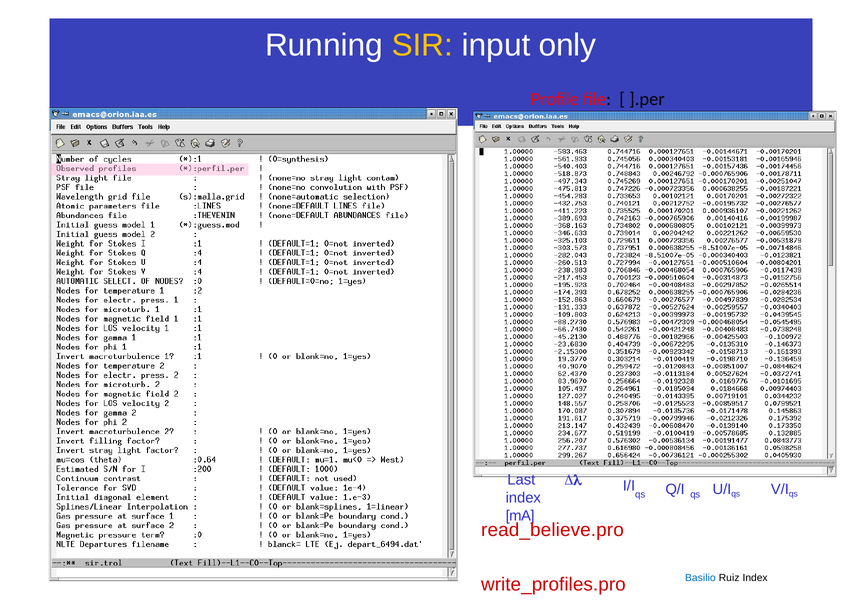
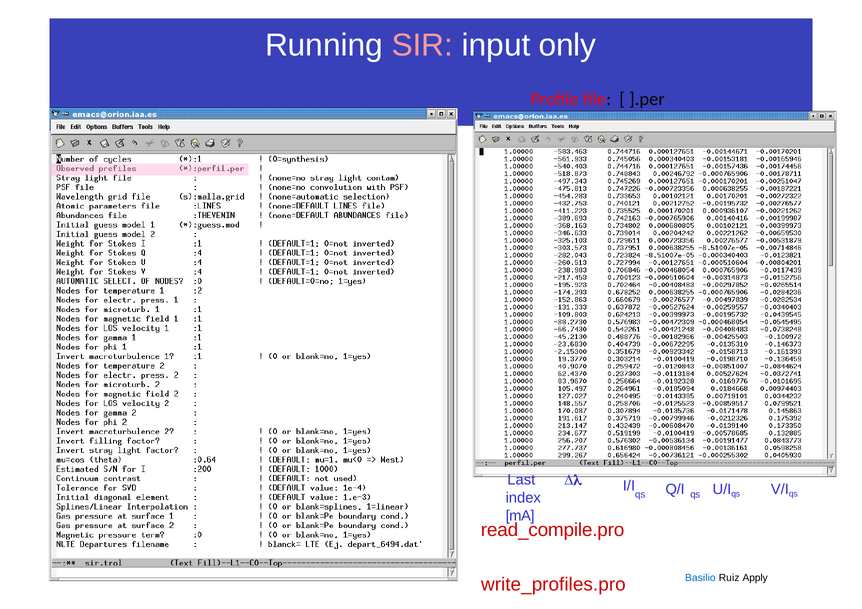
SIR colour: yellow -> pink
read_believe.pro: read_believe.pro -> read_compile.pro
Ruiz Index: Index -> Apply
